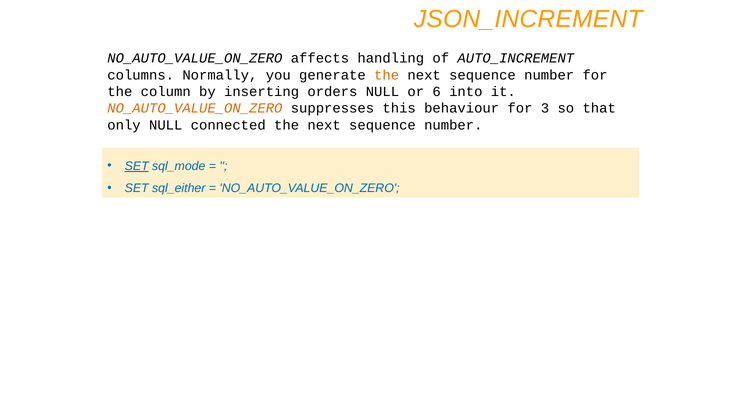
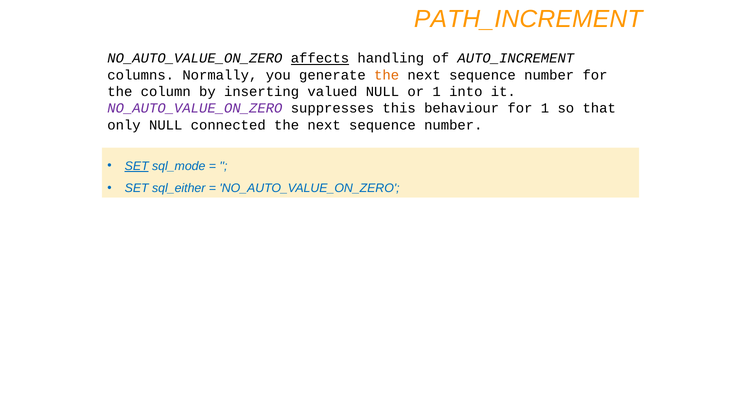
JSON_INCREMENT: JSON_INCREMENT -> PATH_INCREMENT
affects underline: none -> present
orders: orders -> valued
or 6: 6 -> 1
NO_AUTO_VALUE_ON_ZERO at (195, 108) colour: orange -> purple
for 3: 3 -> 1
